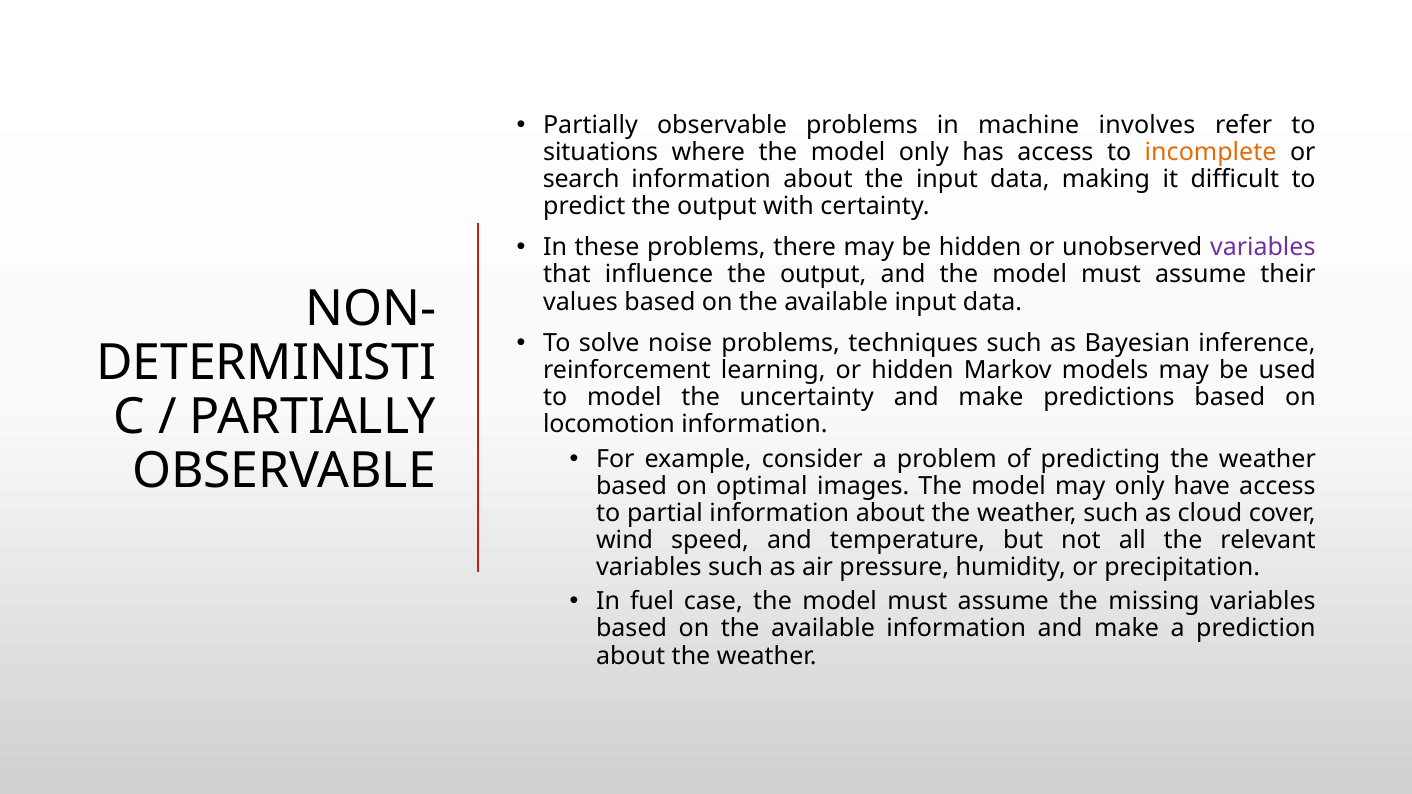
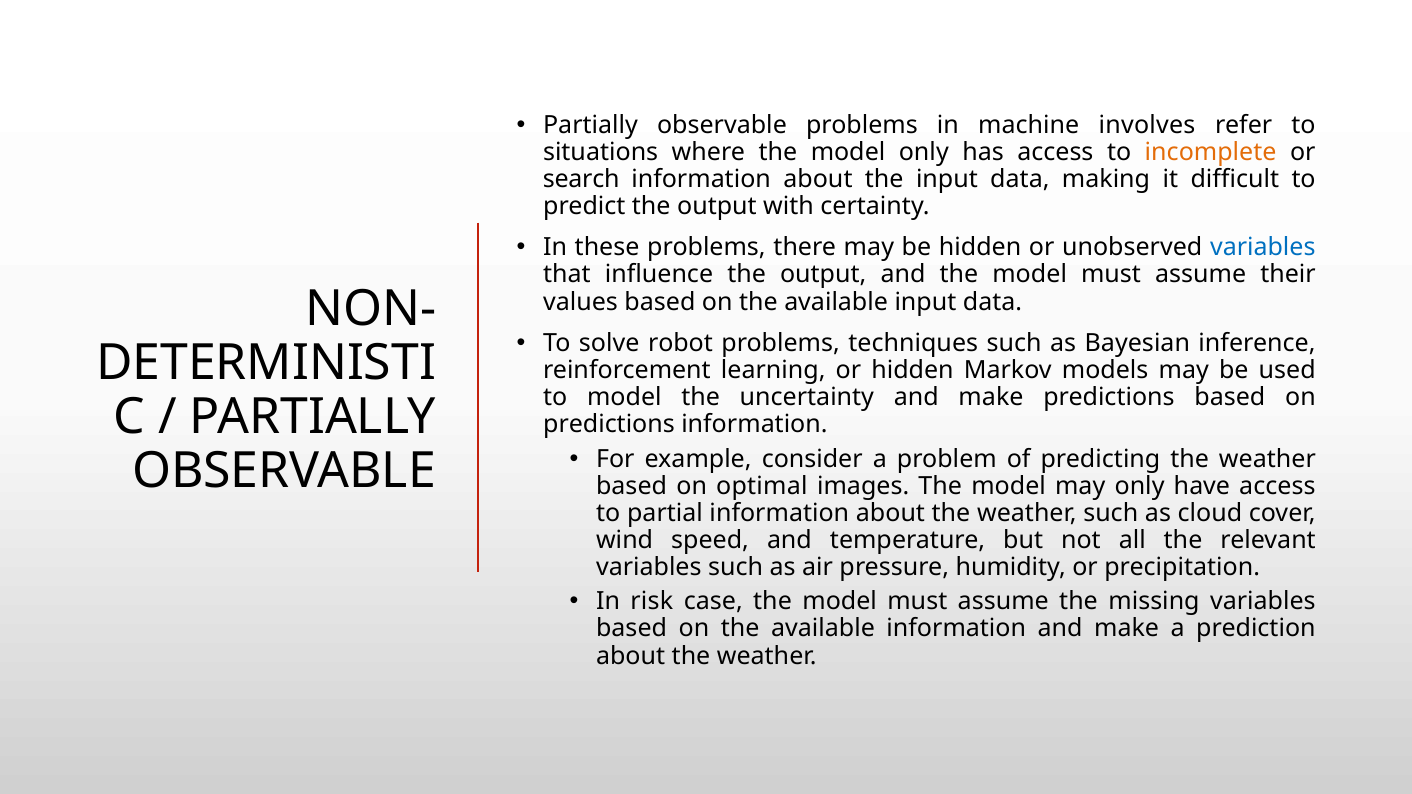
variables at (1263, 248) colour: purple -> blue
noise: noise -> robot
locomotion at (609, 425): locomotion -> predictions
fuel: fuel -> risk
